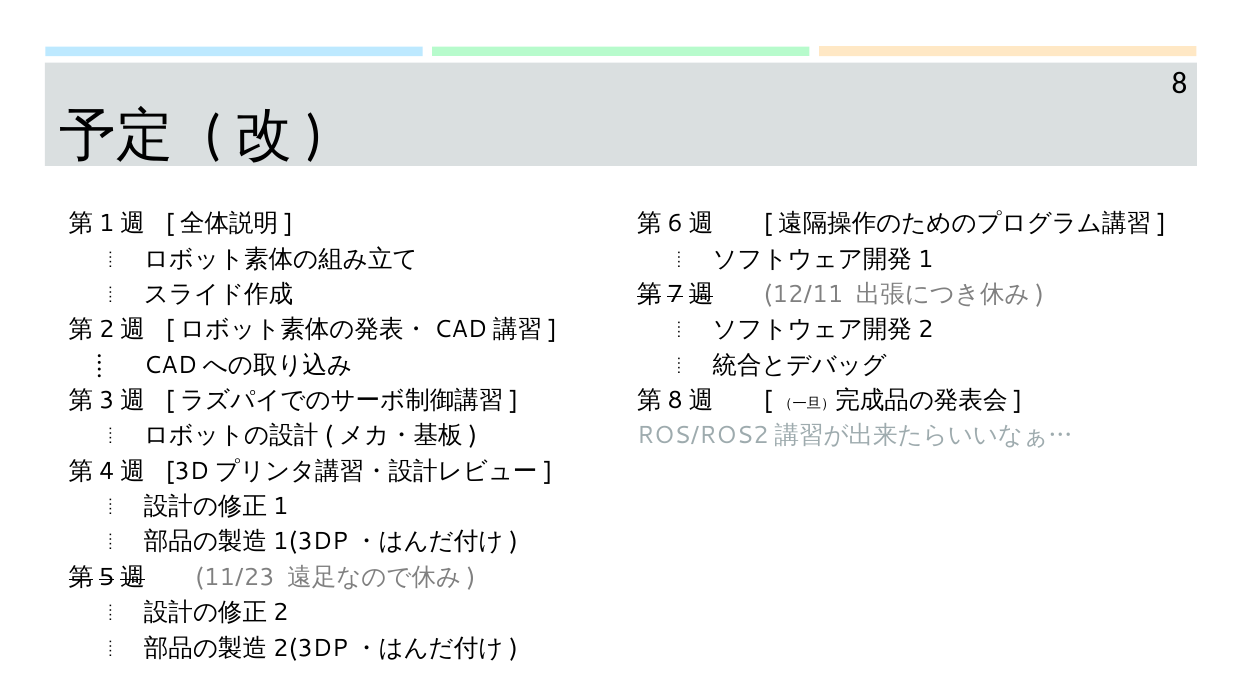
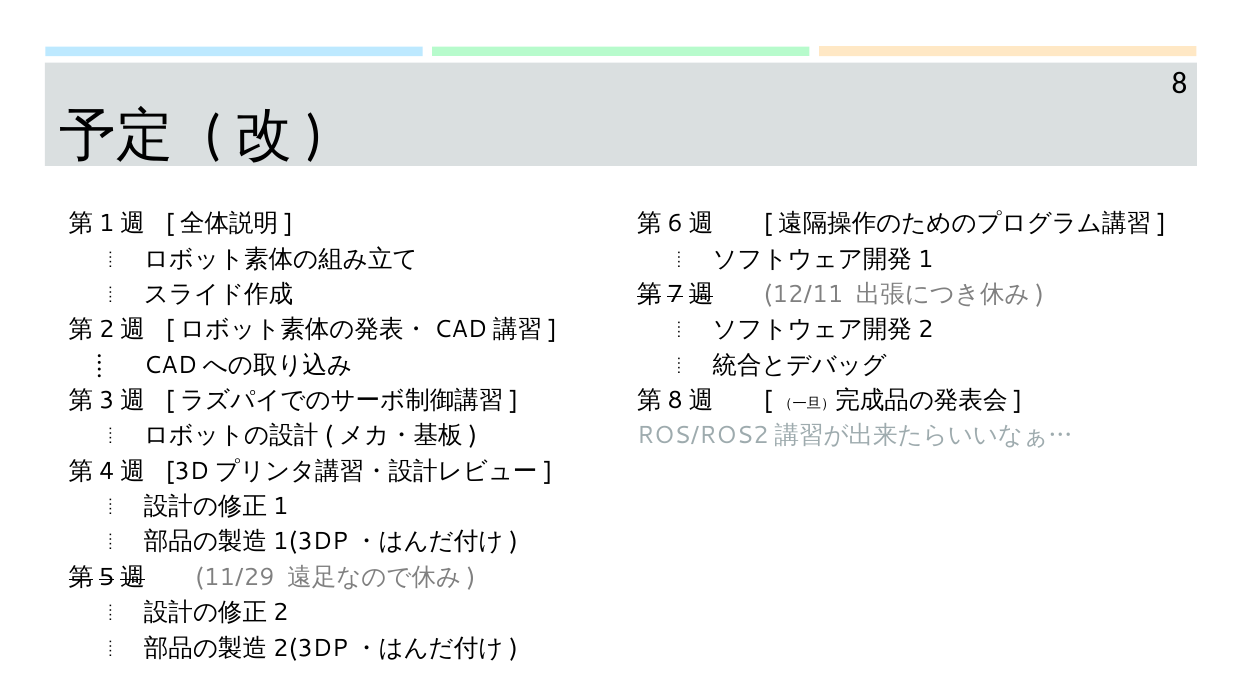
11/23: 11/23 -> 11/29
